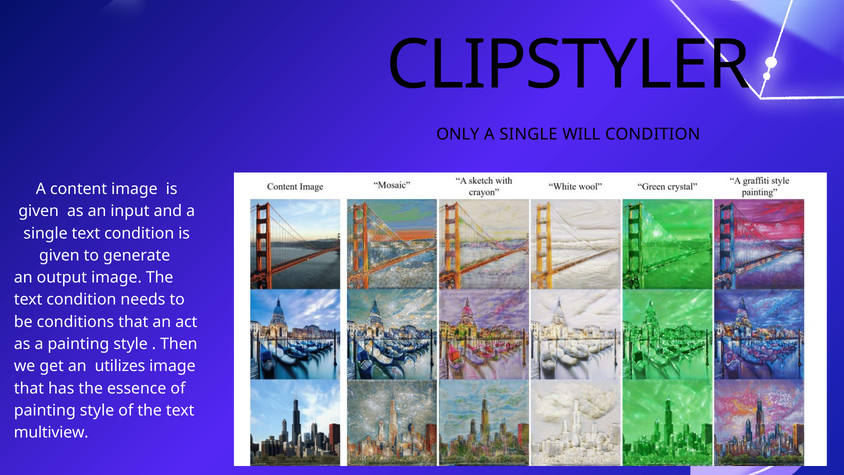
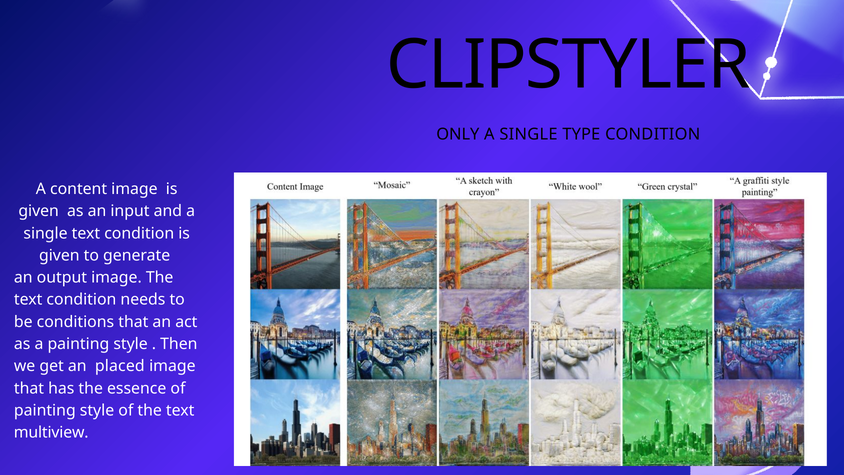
WILL: WILL -> TYPE
utilizes: utilizes -> placed
